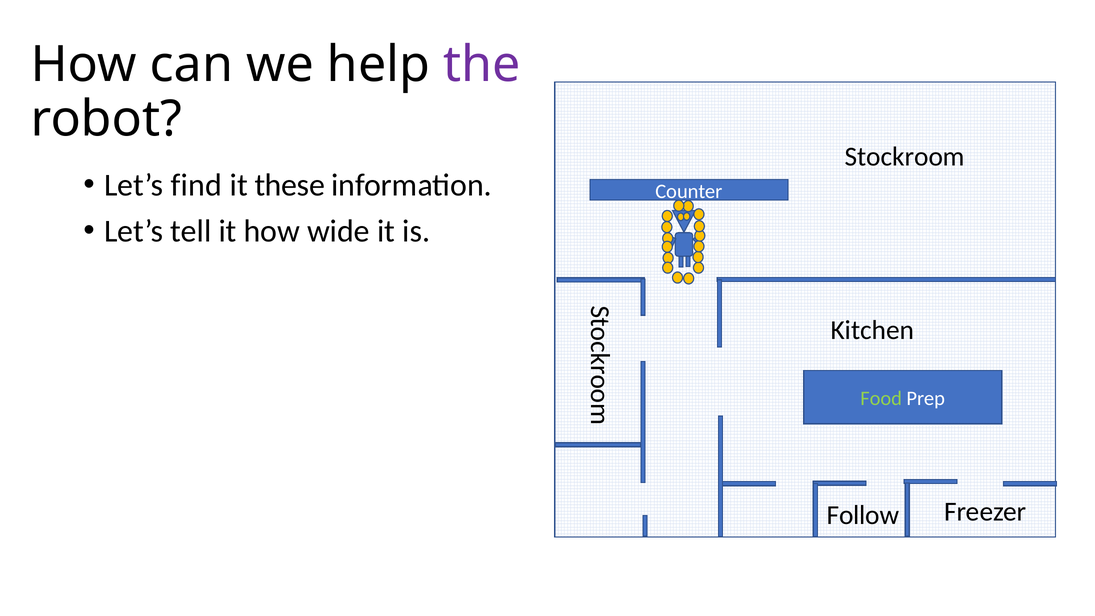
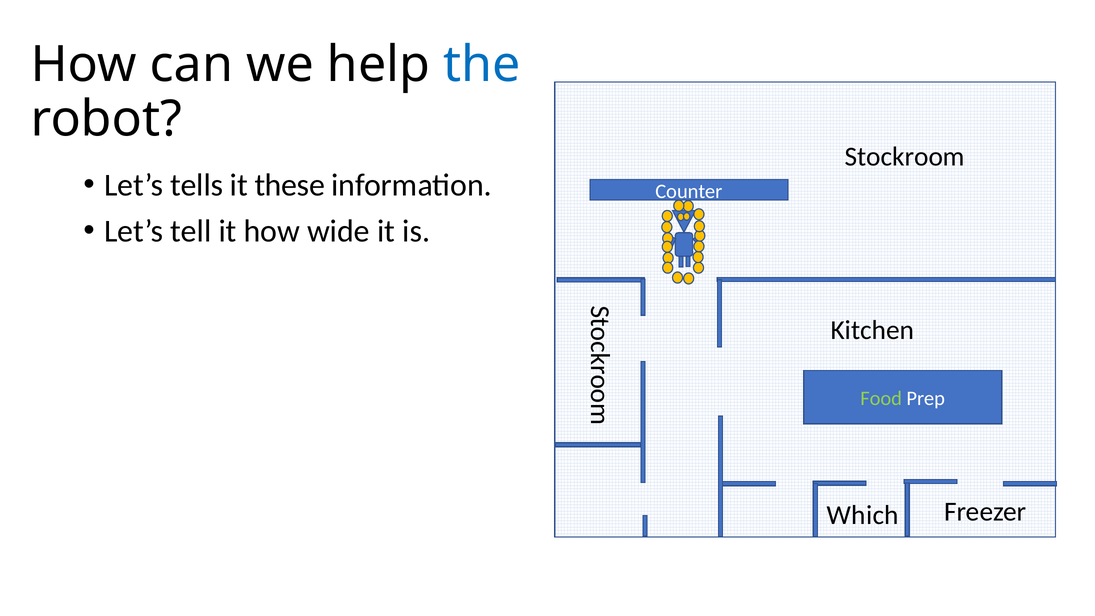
the colour: purple -> blue
find: find -> tells
Follow: Follow -> Which
